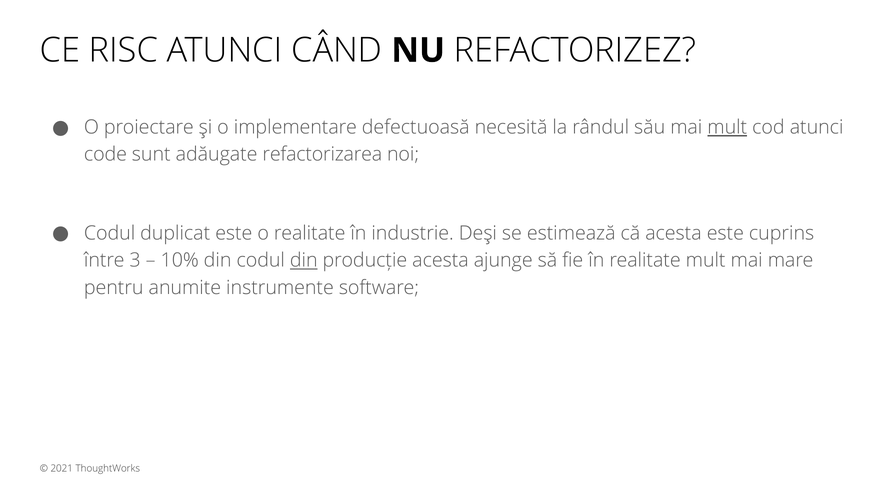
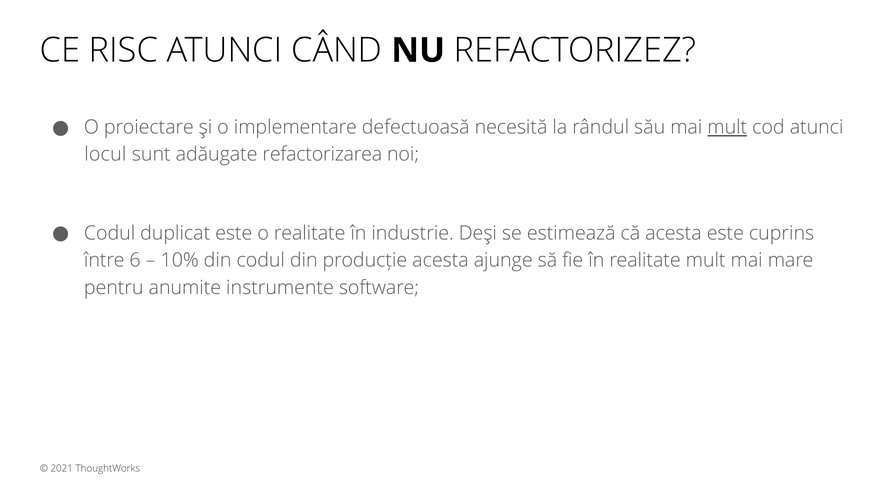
code: code -> locul
3: 3 -> 6
din at (304, 260) underline: present -> none
